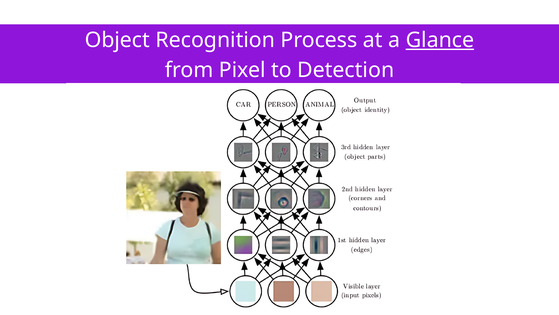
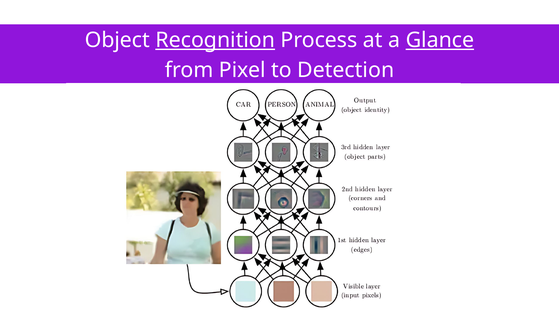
Recognition underline: none -> present
